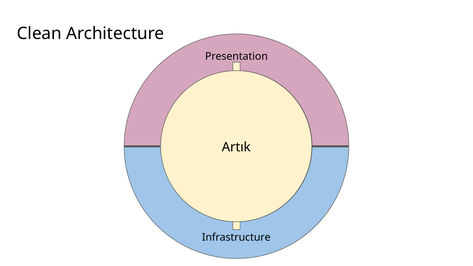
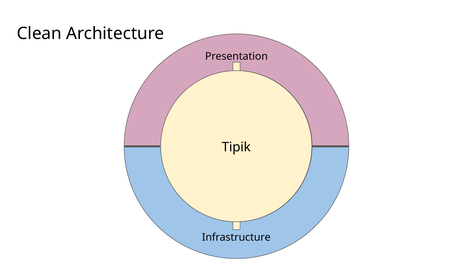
Artık: Artık -> Tipik
